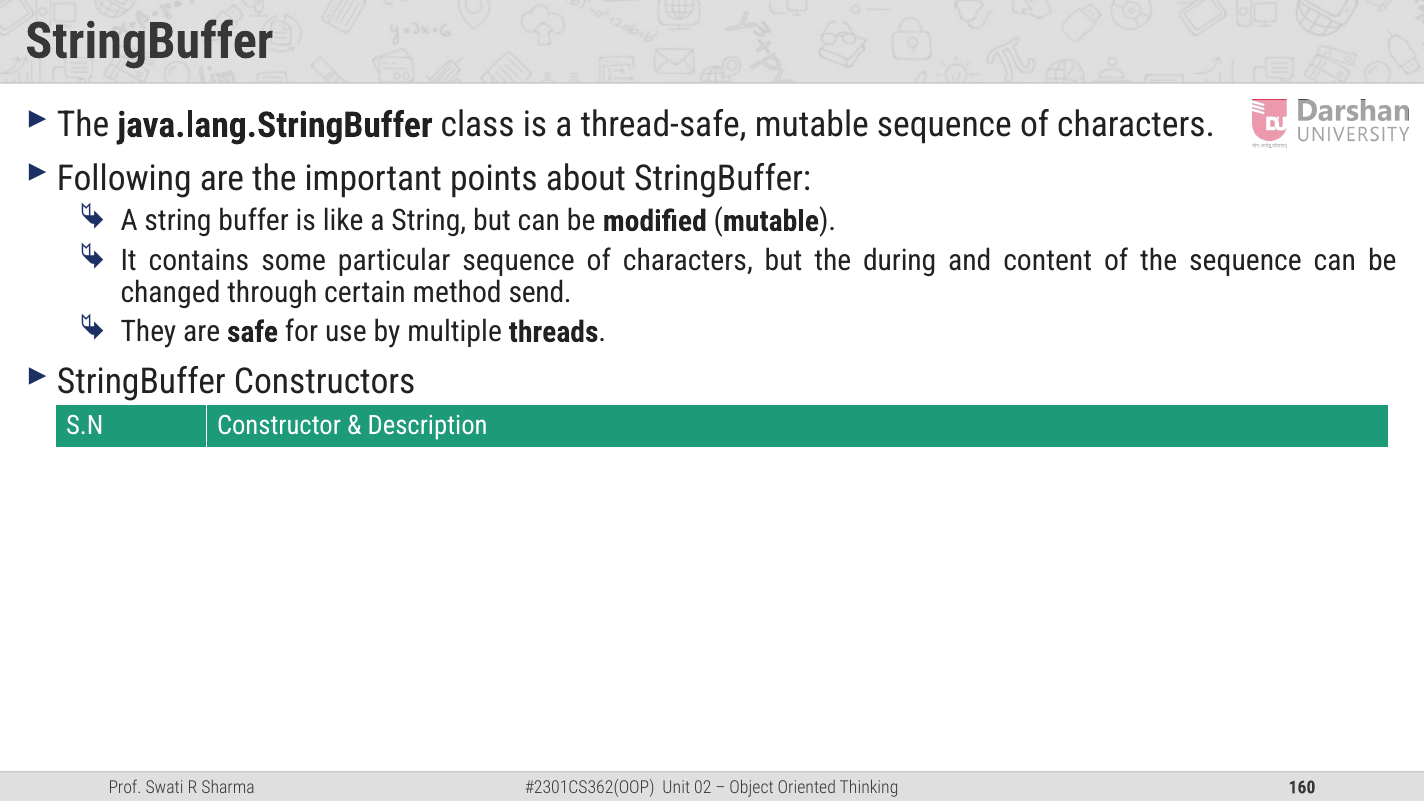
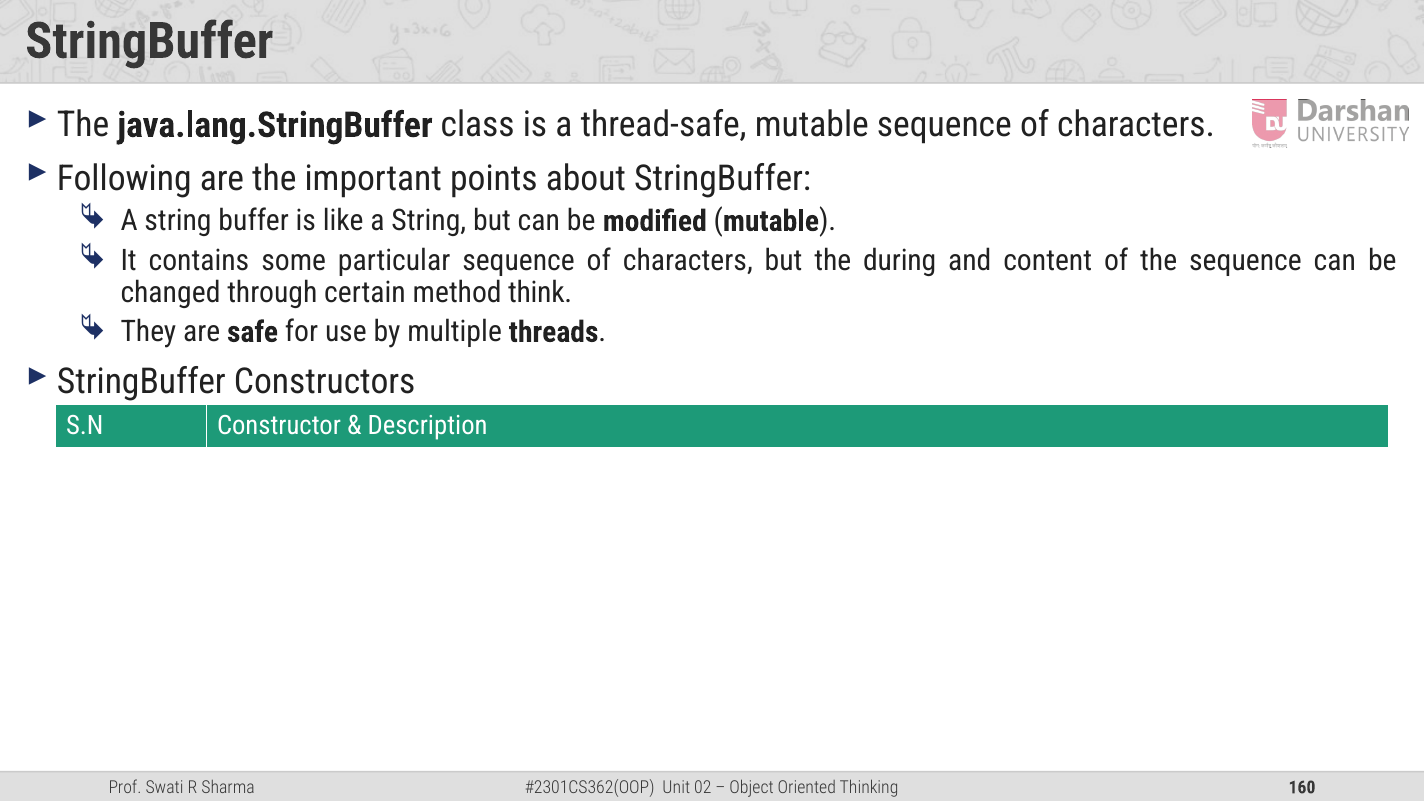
send: send -> think
